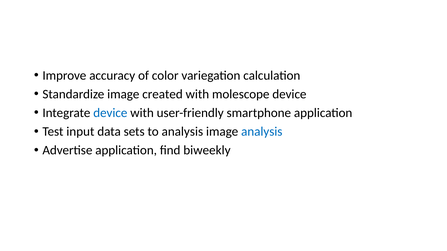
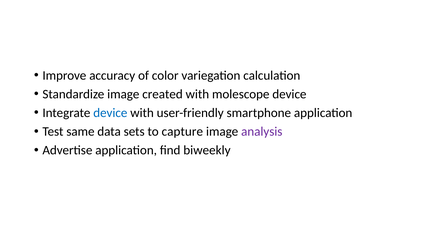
input: input -> same
to analysis: analysis -> capture
analysis at (262, 132) colour: blue -> purple
